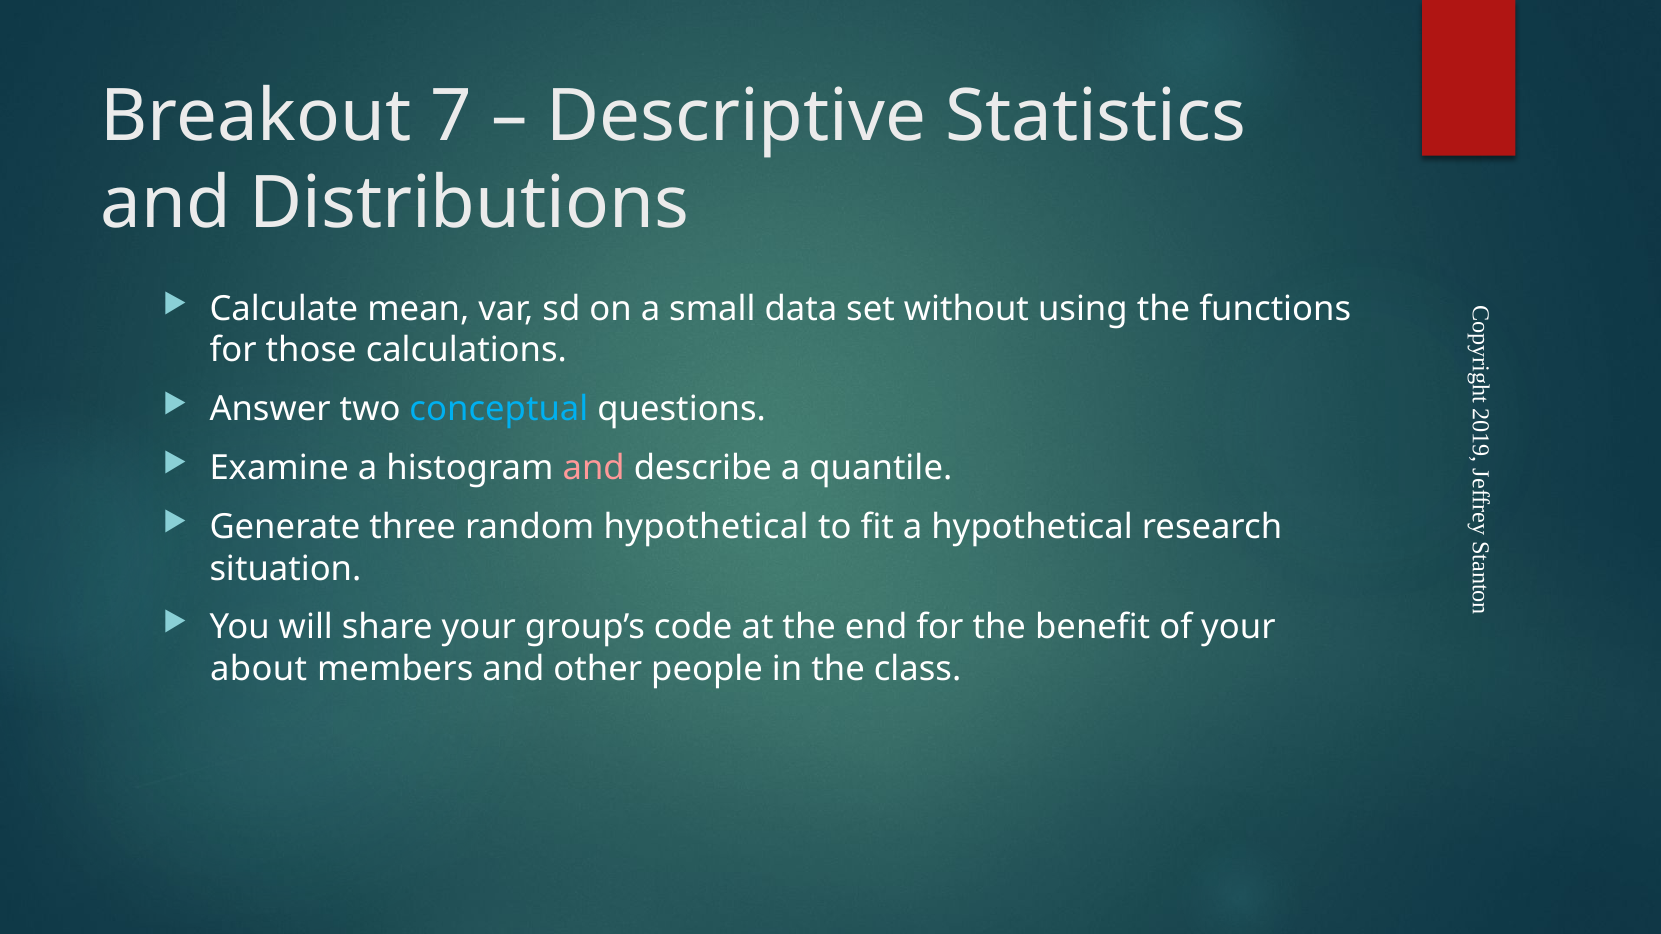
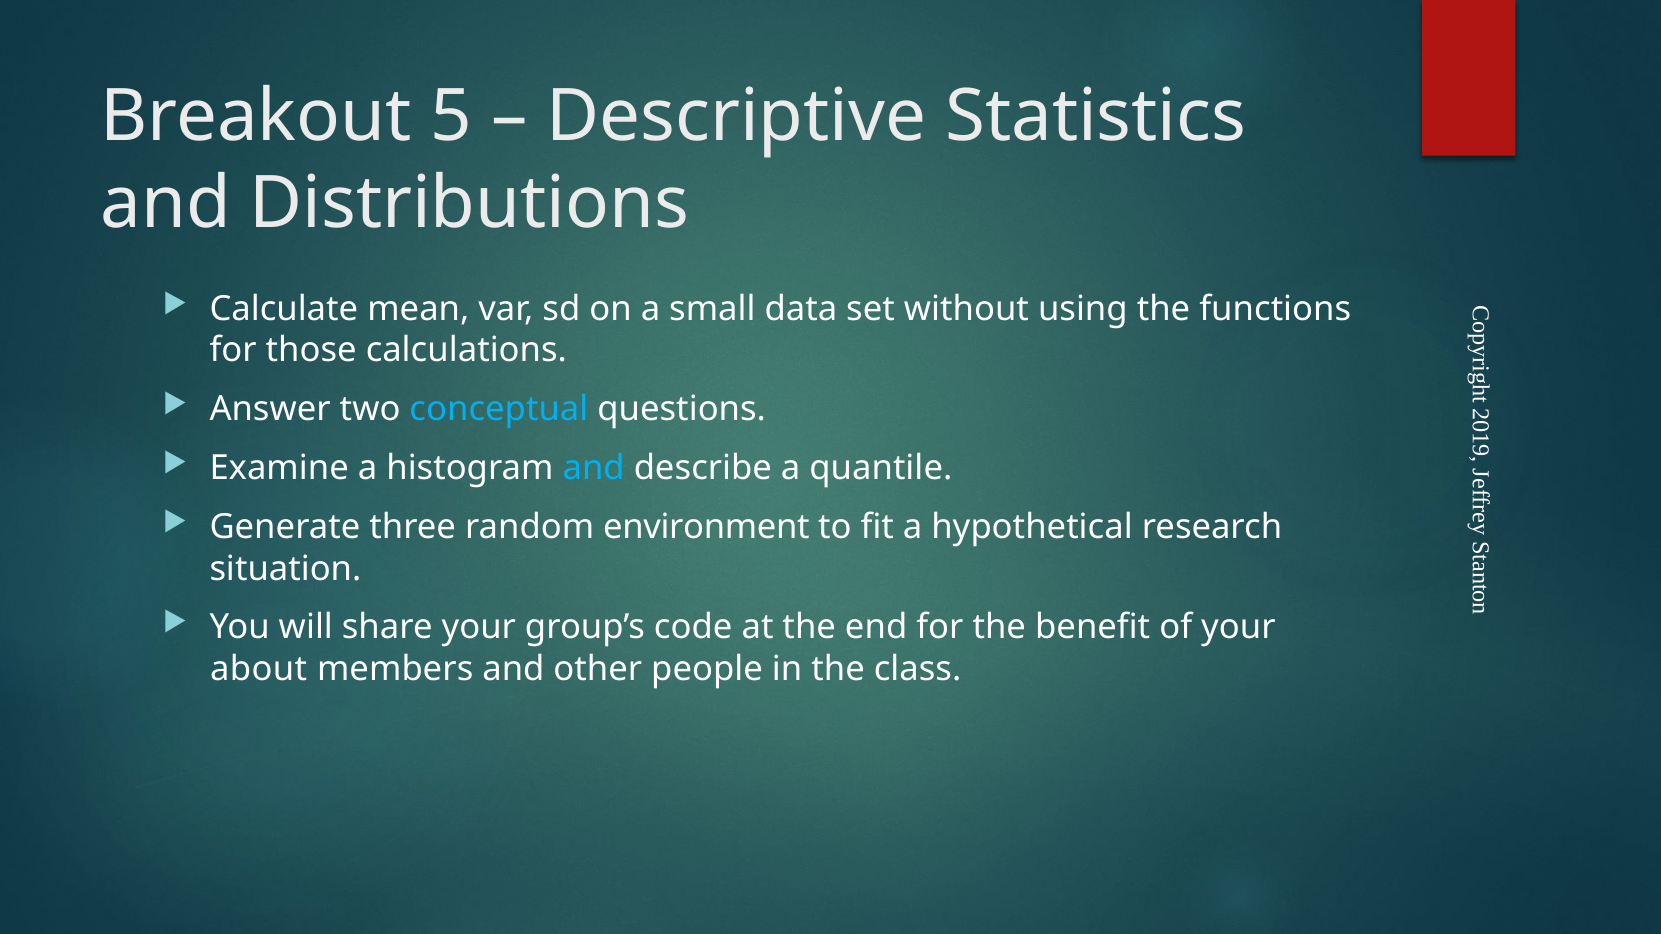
7: 7 -> 5
and at (594, 468) colour: pink -> light blue
random hypothetical: hypothetical -> environment
